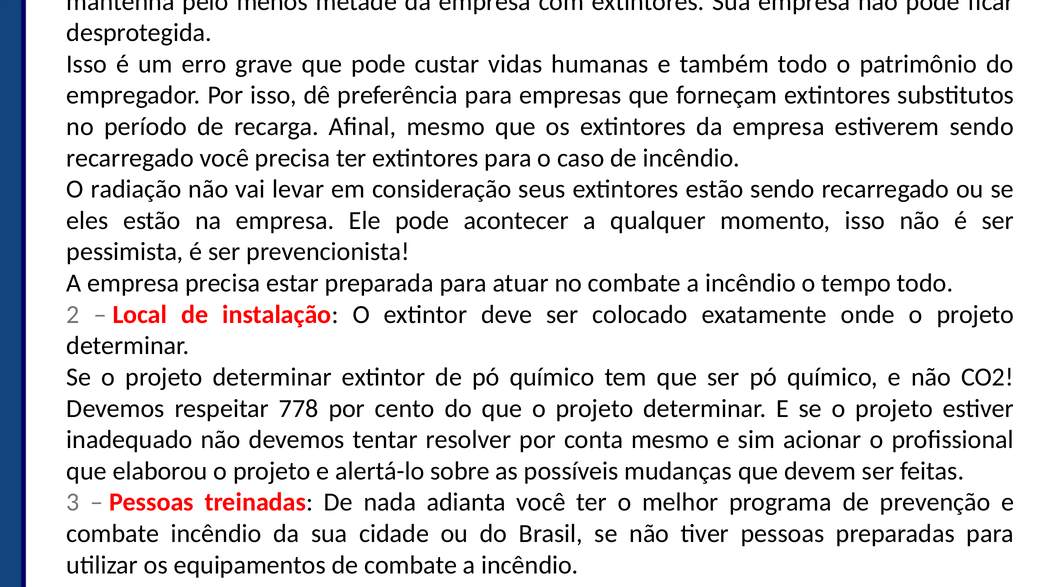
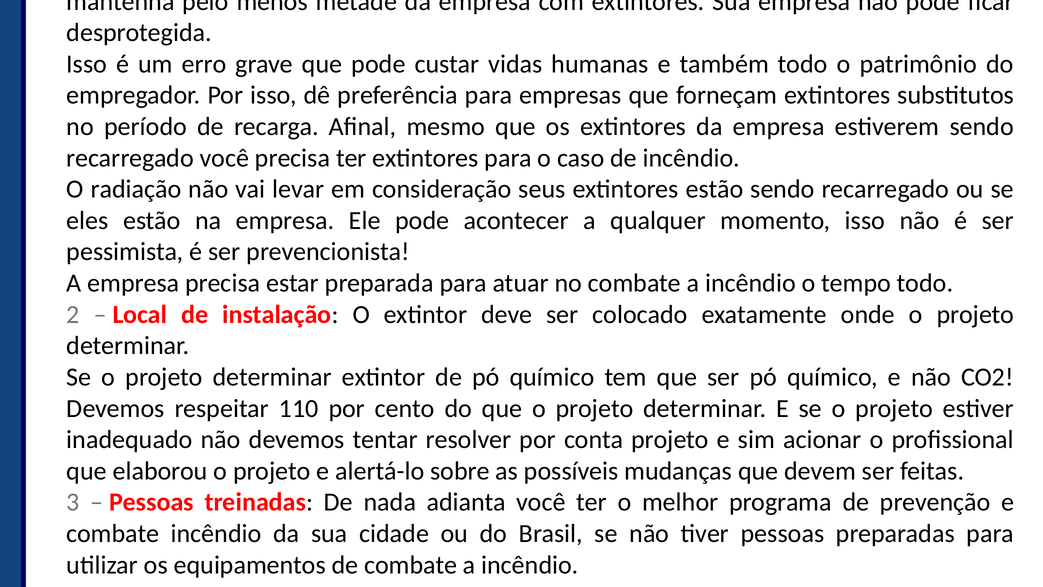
778: 778 -> 110
conta mesmo: mesmo -> projeto
